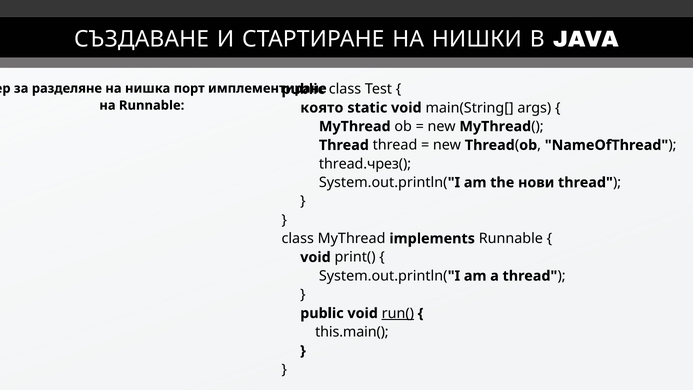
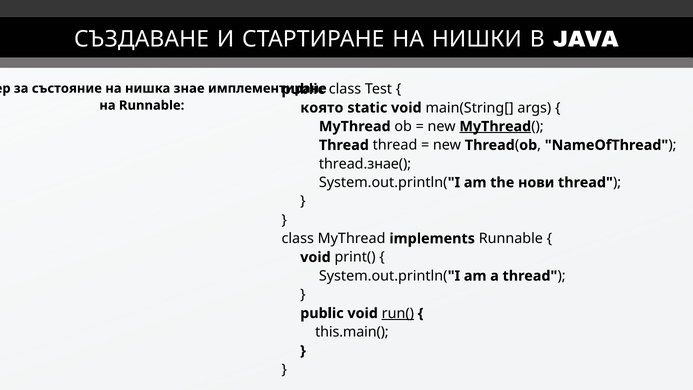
разделяне: разделяне -> състояние
порт: порт -> знае
MyThread at (495, 126) underline: none -> present
thread.чрез(: thread.чрез( -> thread.знае(
